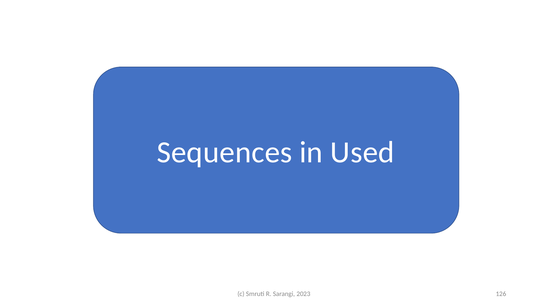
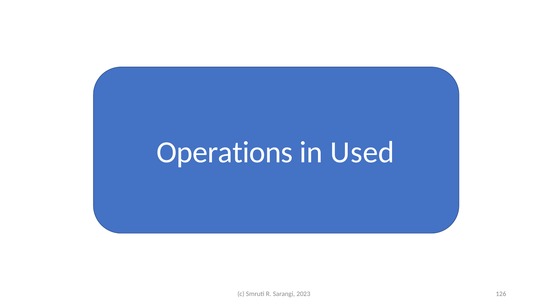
Sequences: Sequences -> Operations
